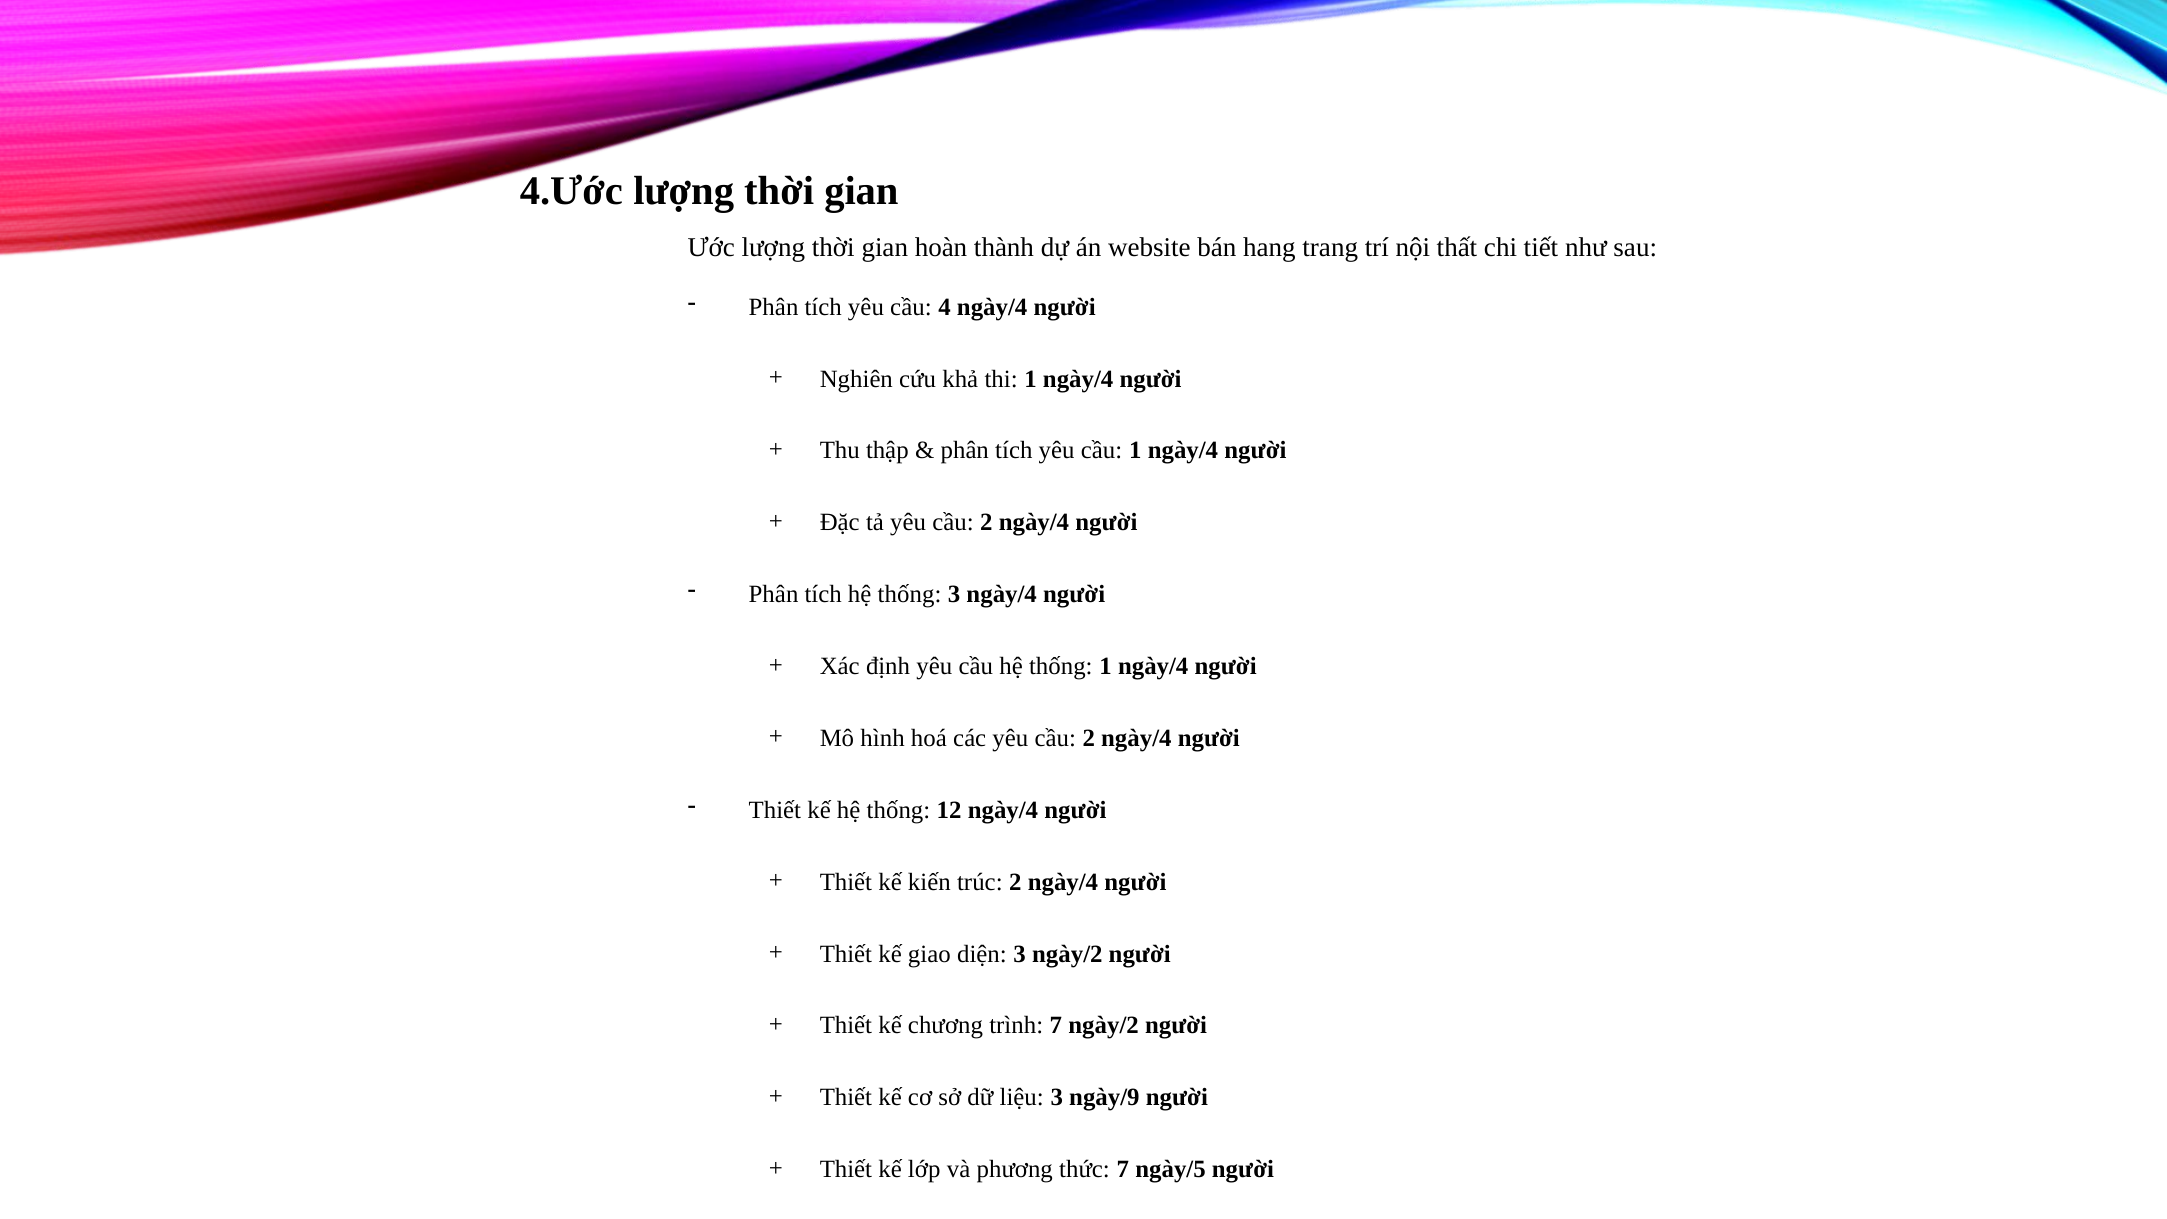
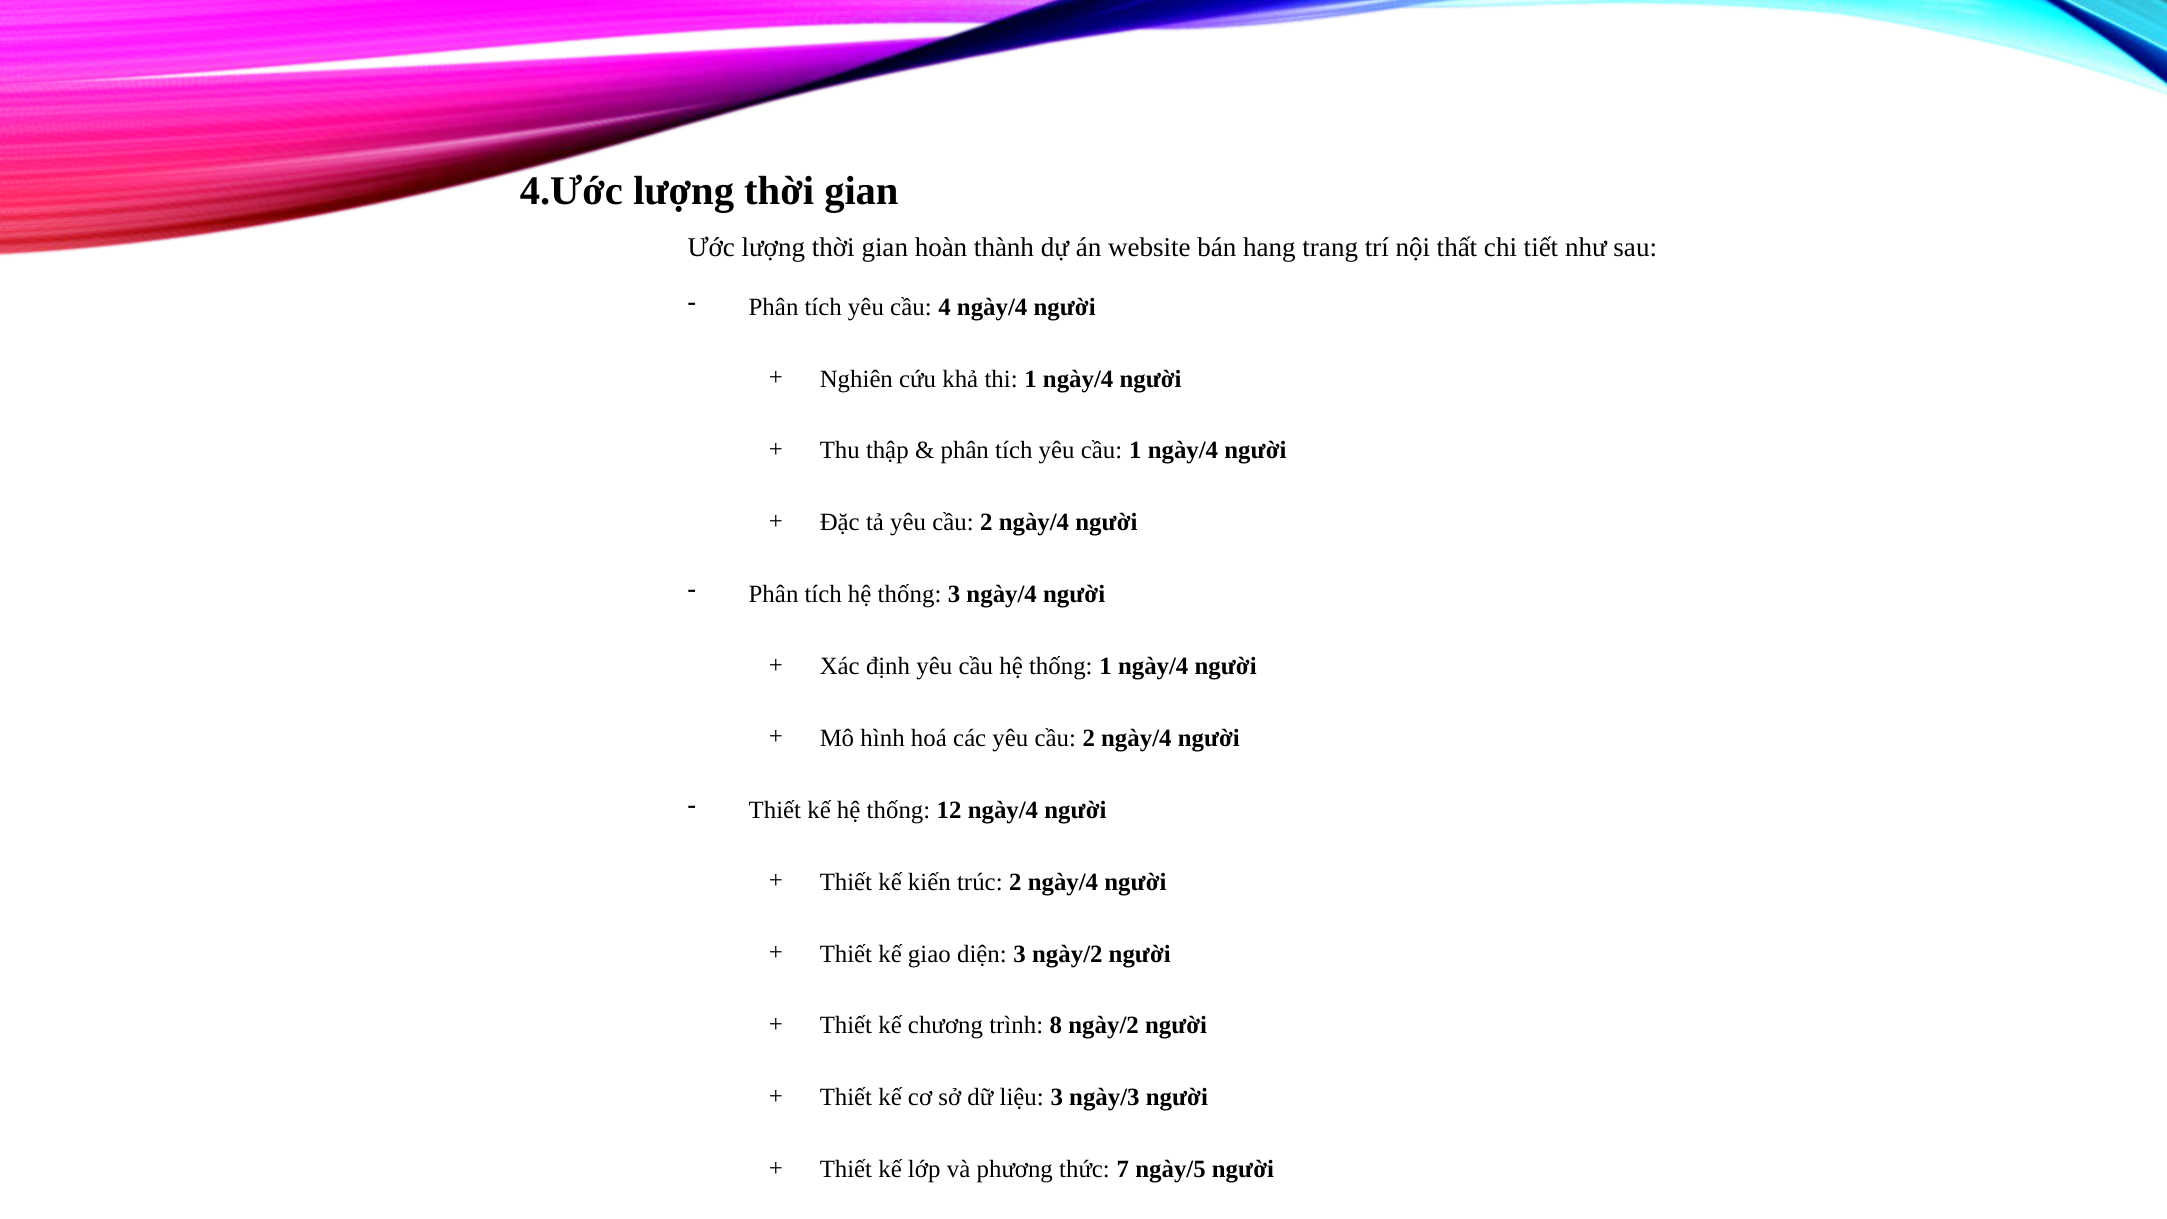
trình 7: 7 -> 8
ngày/9: ngày/9 -> ngày/3
